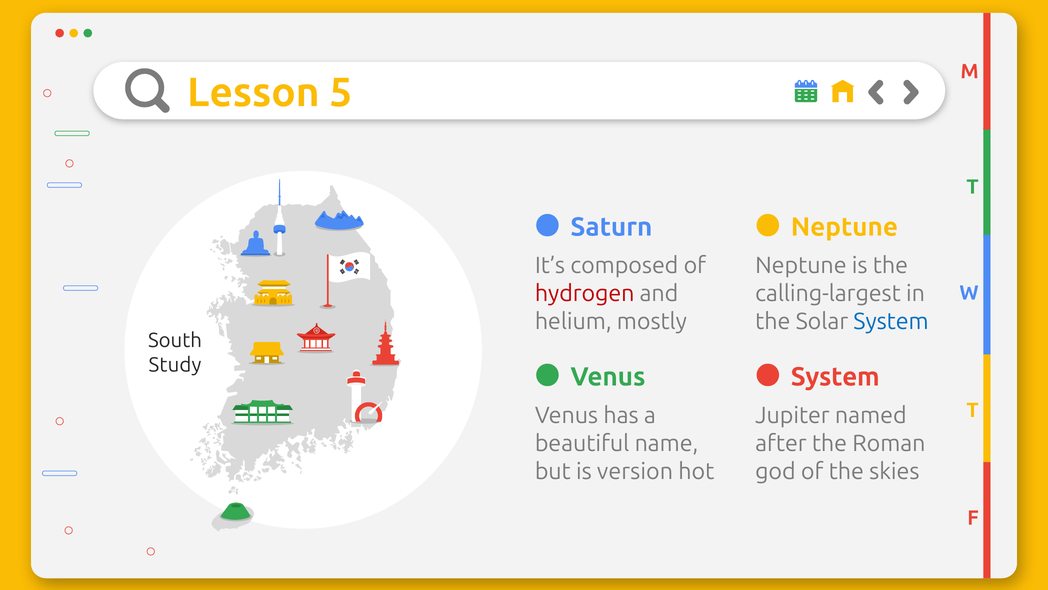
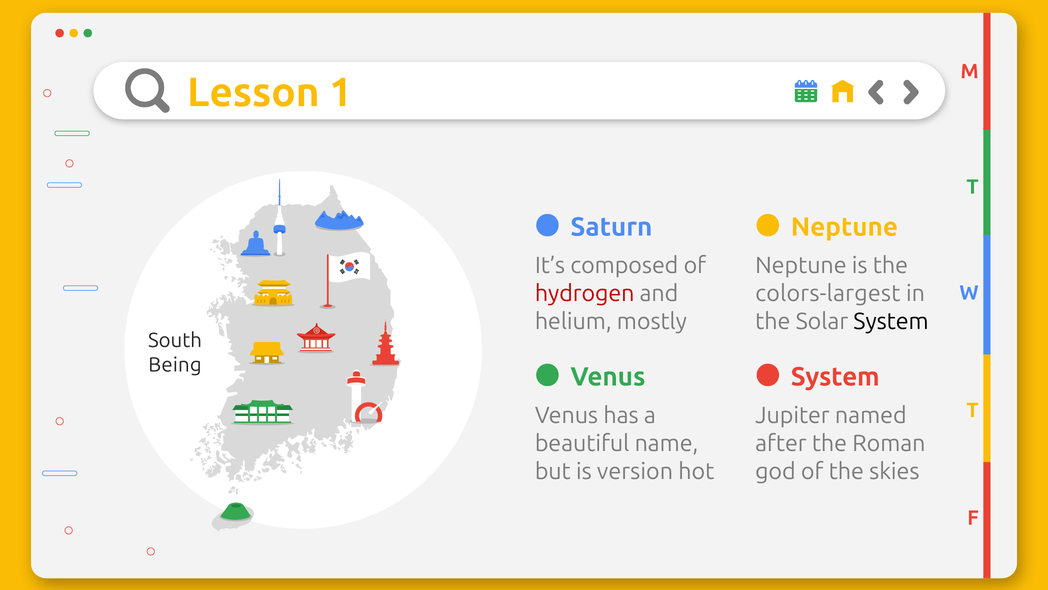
5: 5 -> 1
calling-largest: calling-largest -> colors-largest
System at (891, 321) colour: blue -> black
Study: Study -> Being
